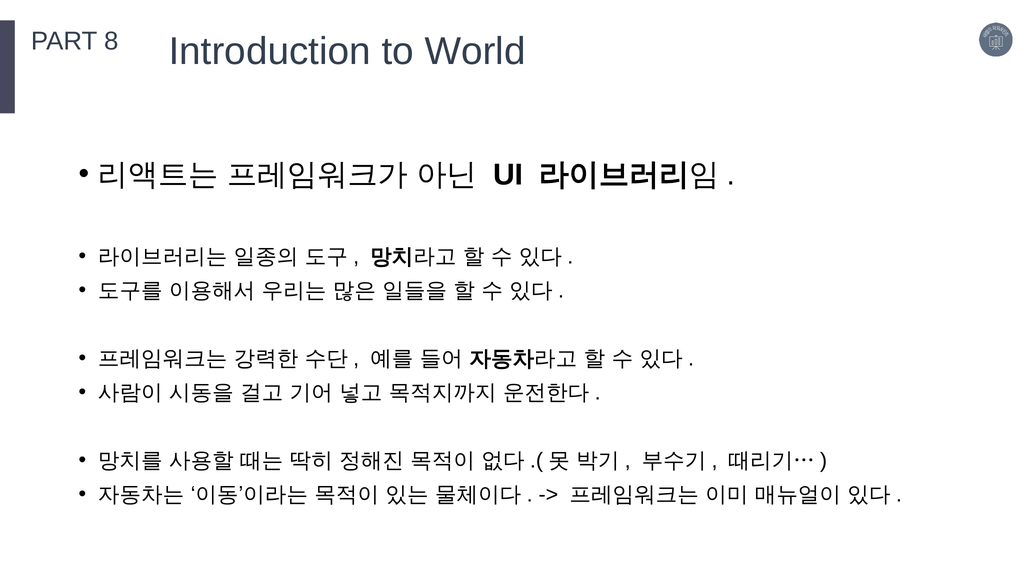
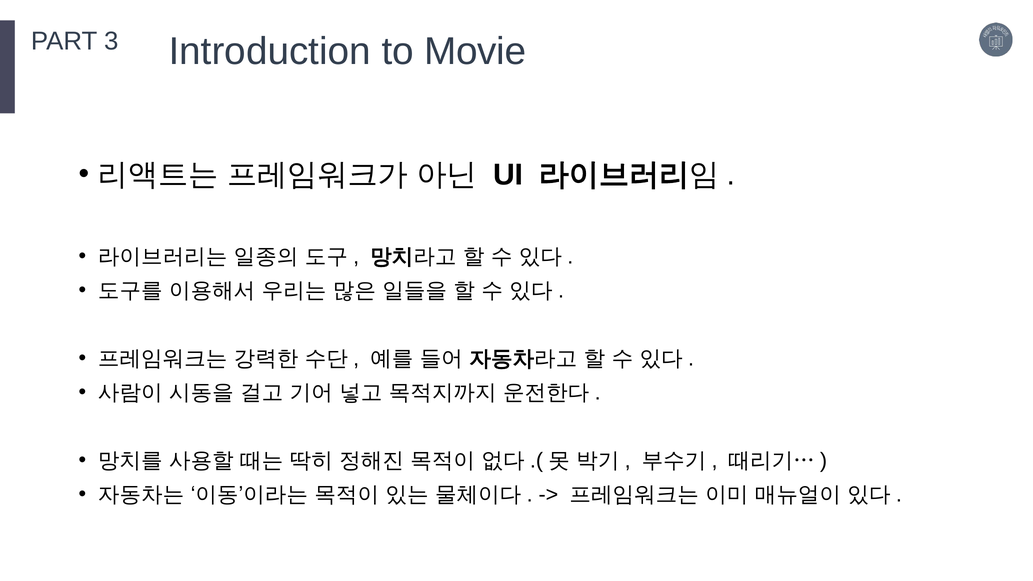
8: 8 -> 3
World: World -> Movie
